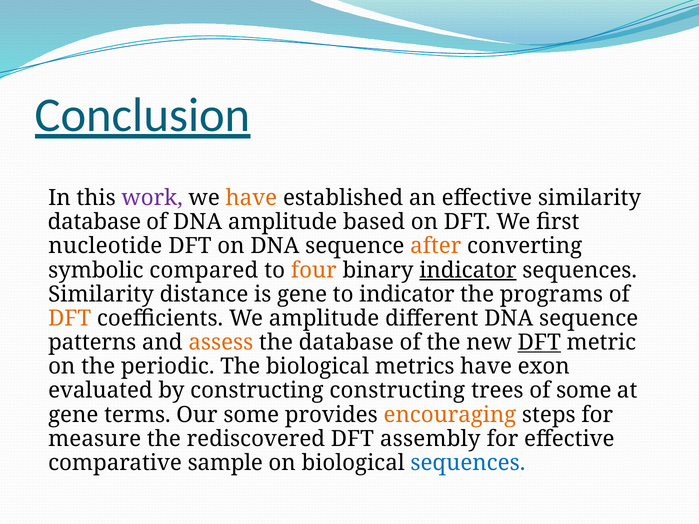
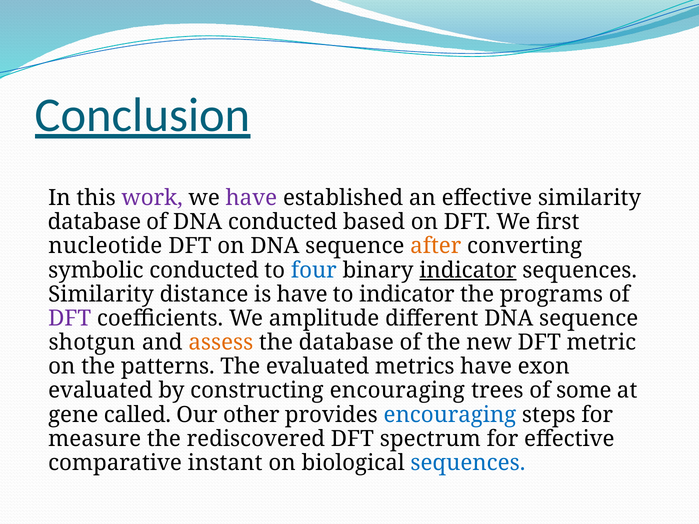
have at (251, 198) colour: orange -> purple
DNA amplitude: amplitude -> conducted
symbolic compared: compared -> conducted
four colour: orange -> blue
is gene: gene -> have
DFT at (70, 318) colour: orange -> purple
patterns: patterns -> shotgun
DFT at (539, 343) underline: present -> none
periodic: periodic -> patterns
The biological: biological -> evaluated
constructing constructing: constructing -> encouraging
terms: terms -> called
Our some: some -> other
encouraging at (450, 415) colour: orange -> blue
assembly: assembly -> spectrum
sample: sample -> instant
